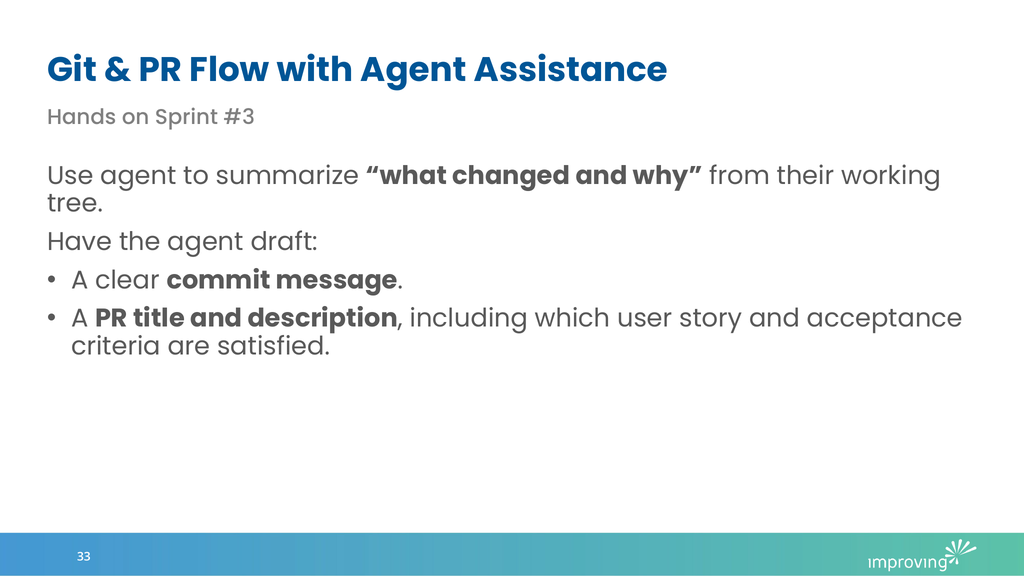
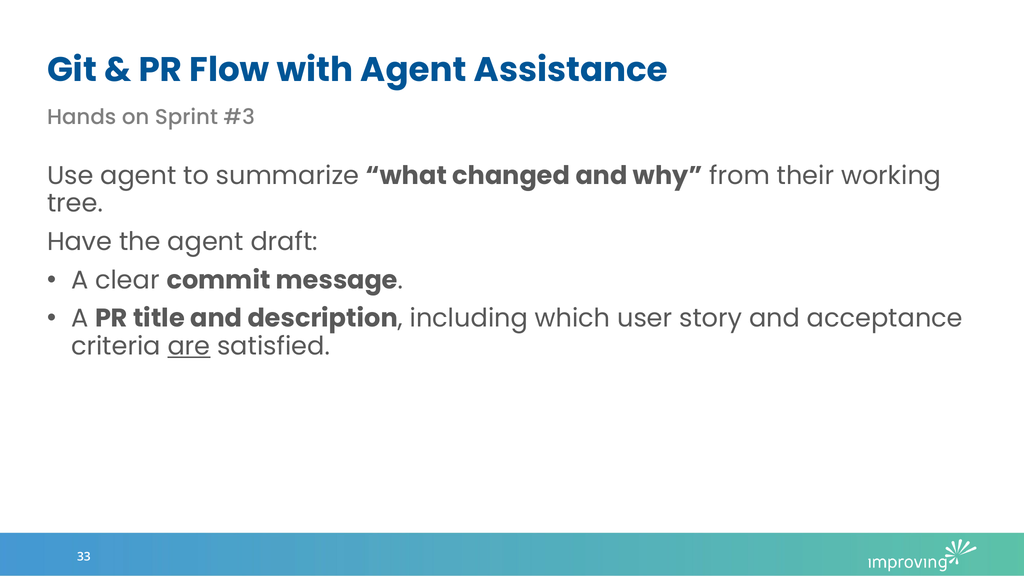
are underline: none -> present
